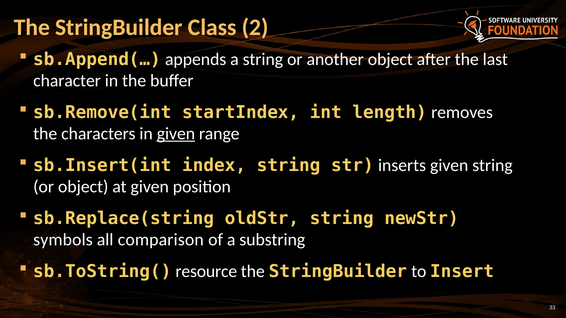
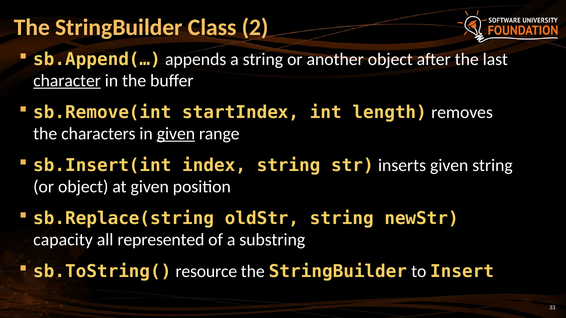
character underline: none -> present
symbols: symbols -> capacity
comparison: comparison -> represented
